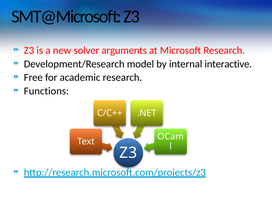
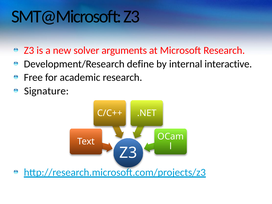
model: model -> define
Functions: Functions -> Signature
